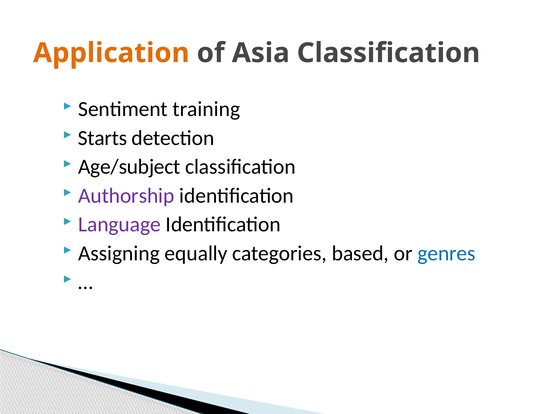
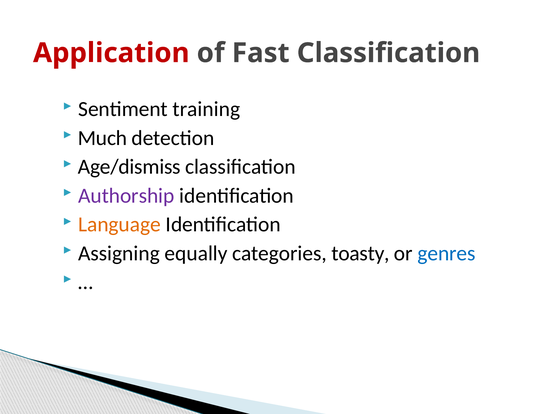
Application colour: orange -> red
Asia: Asia -> Fast
Starts: Starts -> Much
Age/subject: Age/subject -> Age/dismiss
Language colour: purple -> orange
based: based -> toasty
